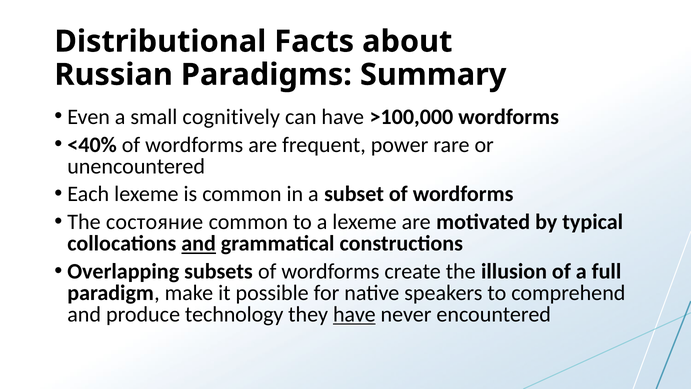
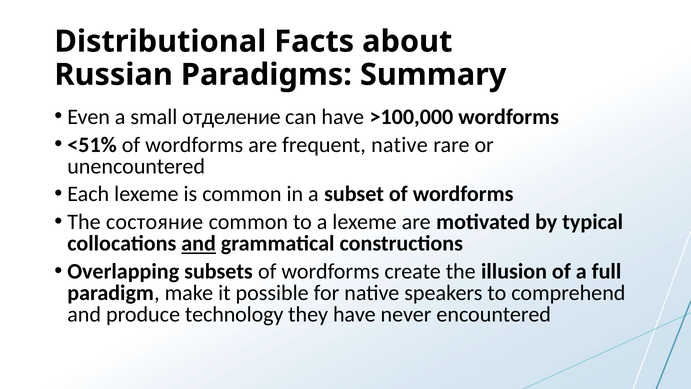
cognitively: cognitively -> отделение
<40%: <40% -> <51%
frequent power: power -> native
have at (354, 314) underline: present -> none
